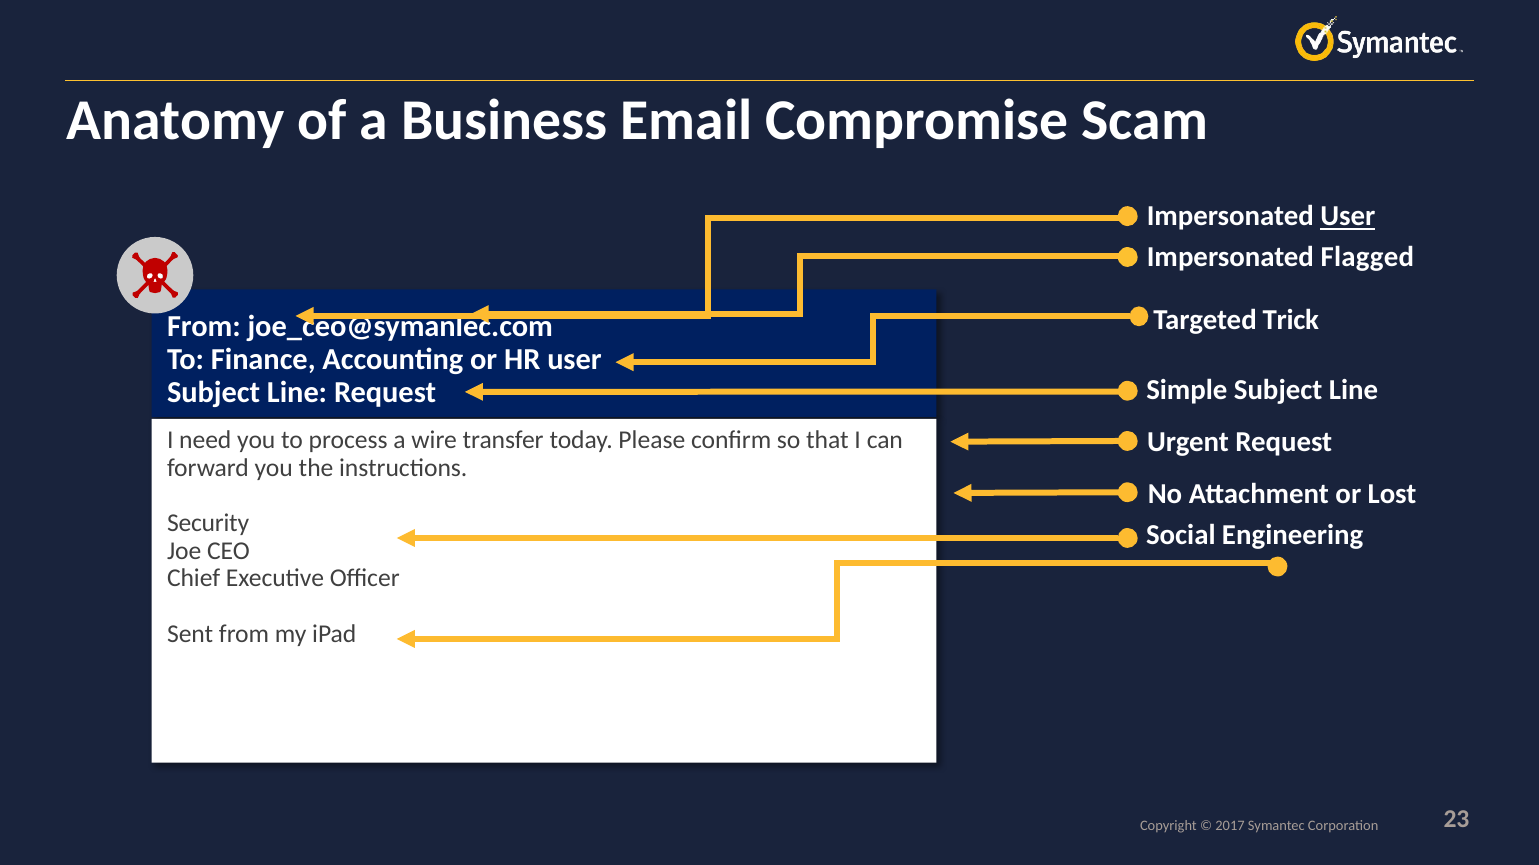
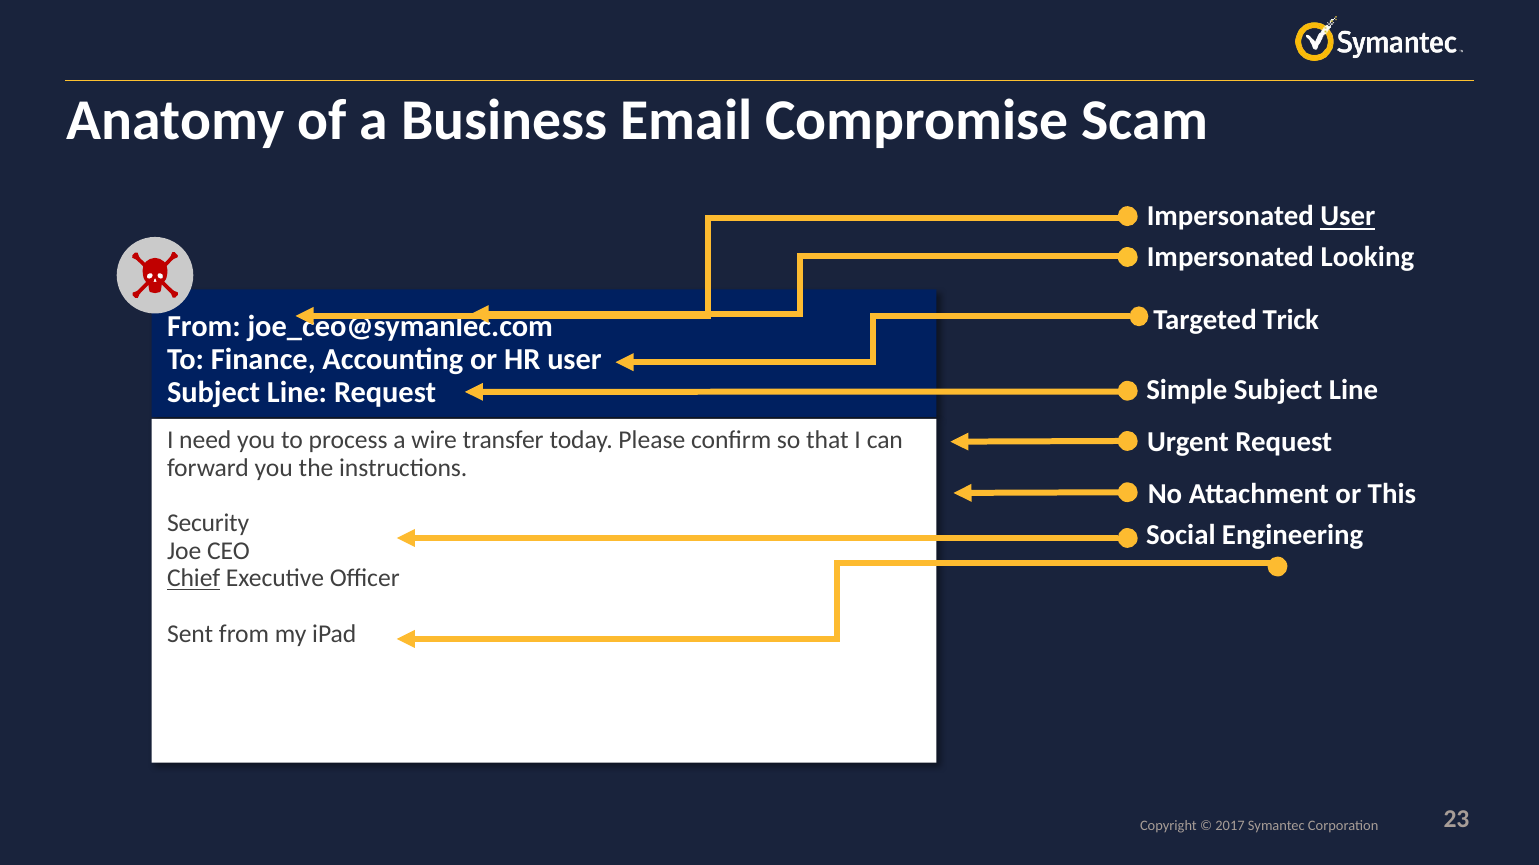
Flagged: Flagged -> Looking
Lost: Lost -> This
Chief underline: none -> present
